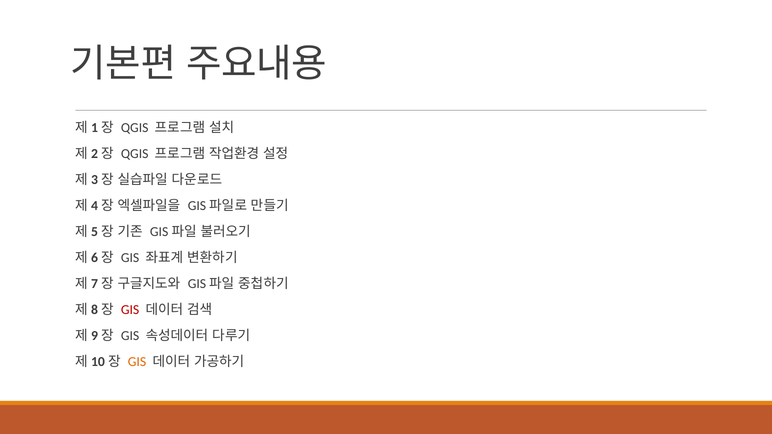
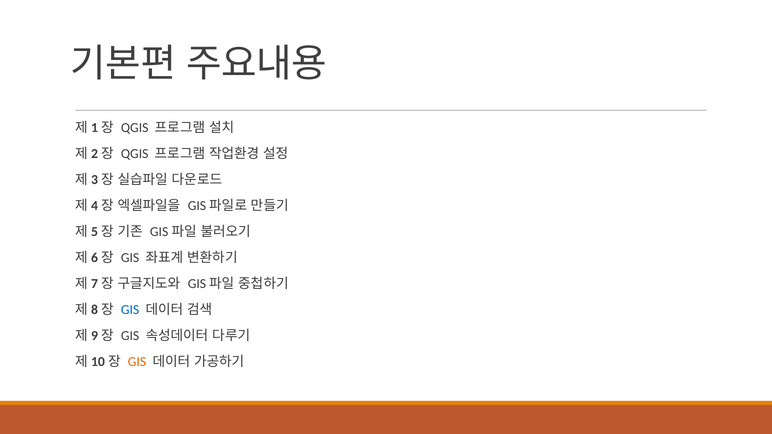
GIS at (130, 310) colour: red -> blue
